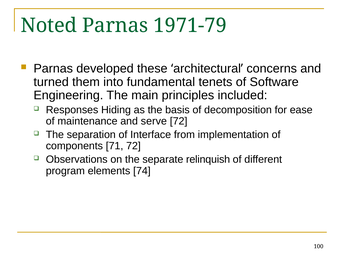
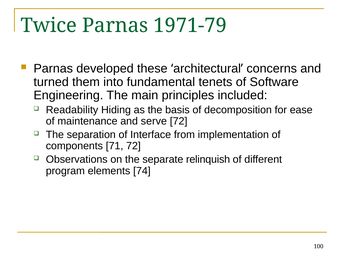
Noted: Noted -> Twice
Responses: Responses -> Readability
